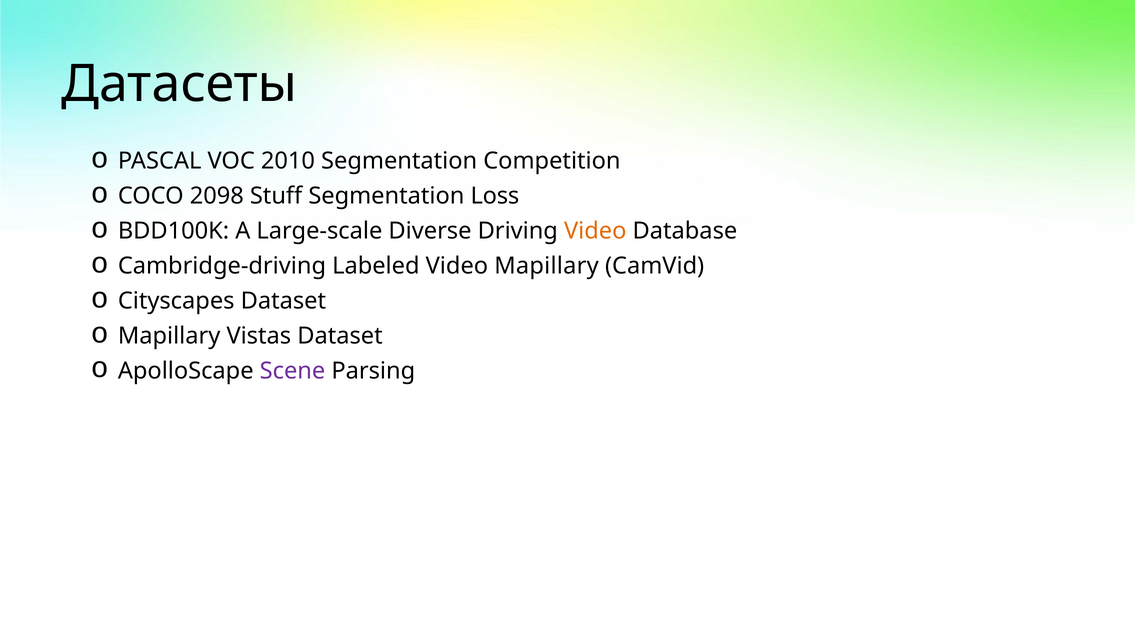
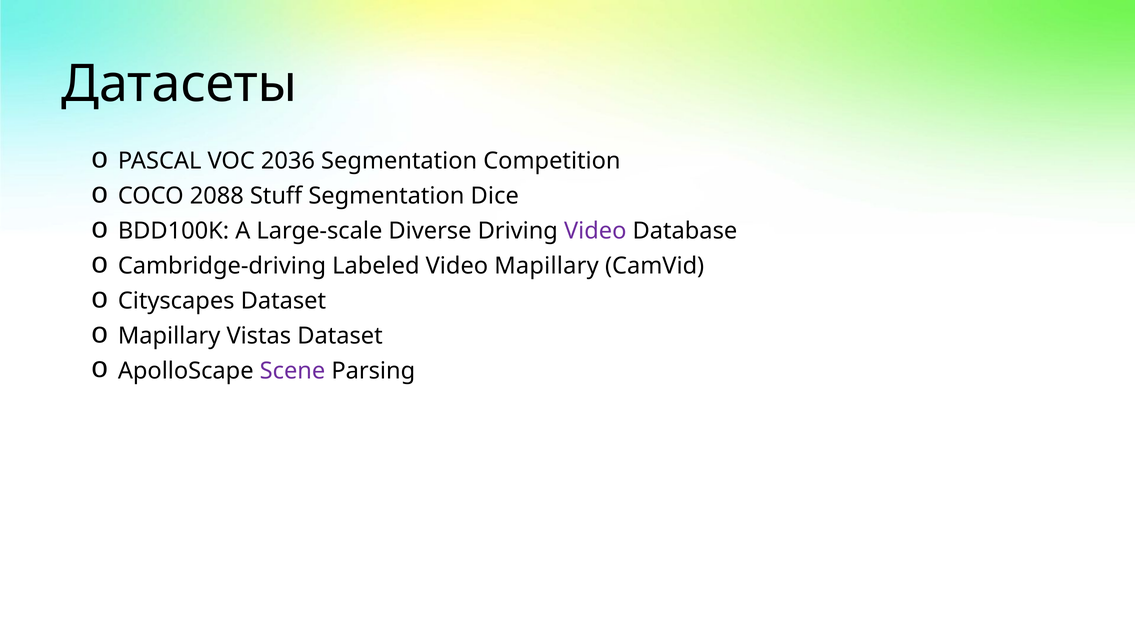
2010: 2010 -> 2036
2098: 2098 -> 2088
Loss: Loss -> Dice
Video at (595, 231) colour: orange -> purple
